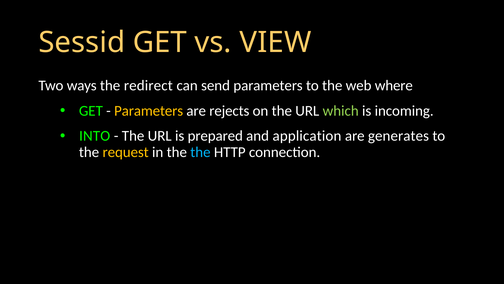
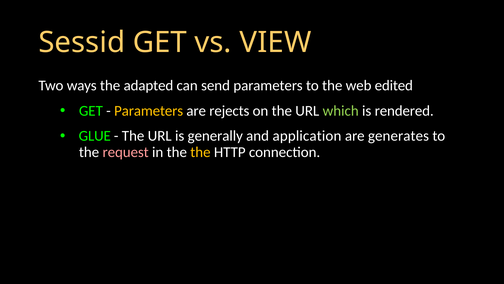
redirect: redirect -> adapted
where: where -> edited
incoming: incoming -> rendered
INTO: INTO -> GLUE
prepared: prepared -> generally
request colour: yellow -> pink
the at (200, 152) colour: light blue -> yellow
